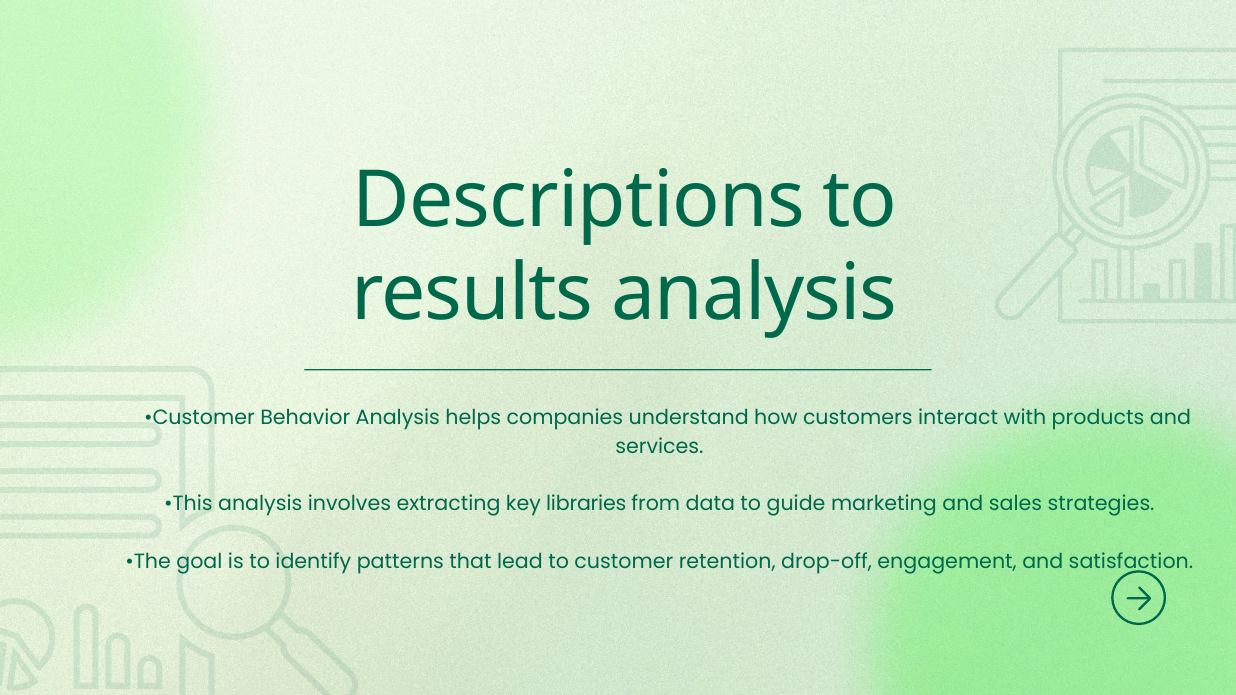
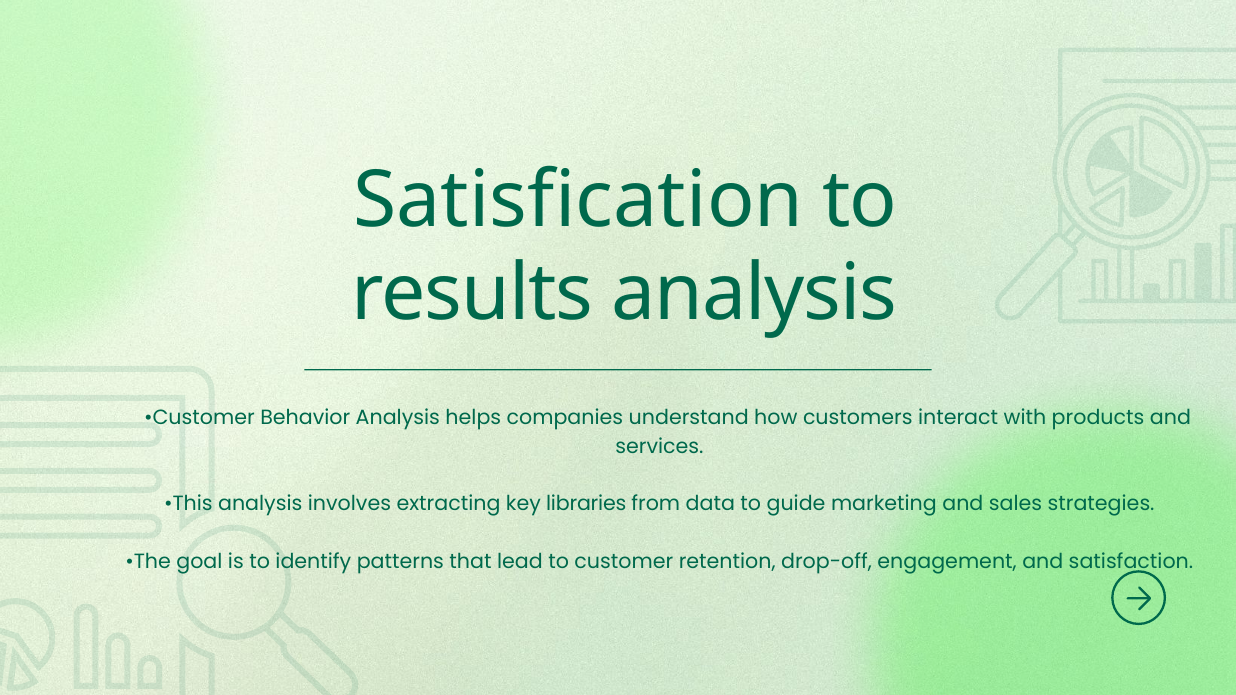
Descriptions: Descriptions -> Satisfication
